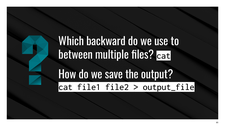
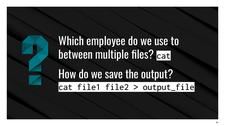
backward: backward -> employee
